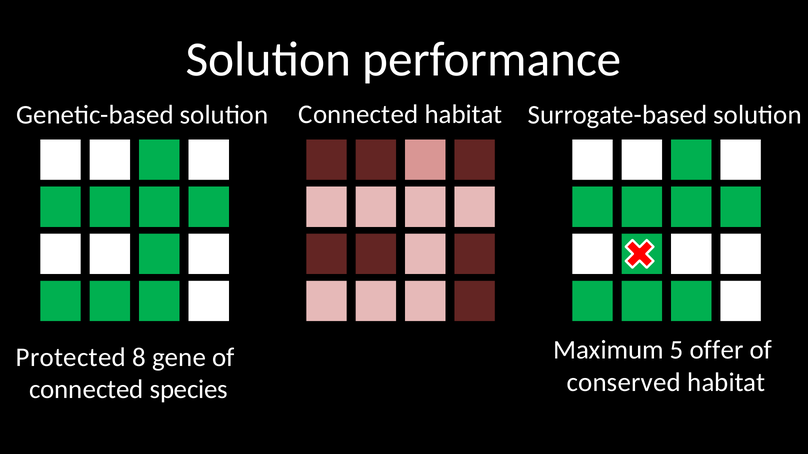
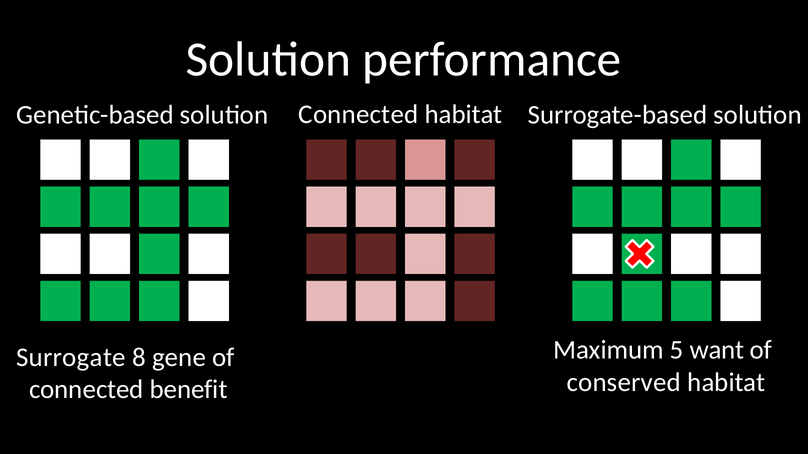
offer: offer -> want
Protected: Protected -> Surrogate
species: species -> benefit
